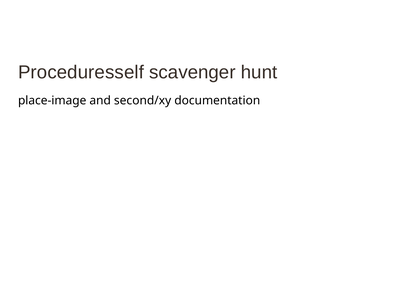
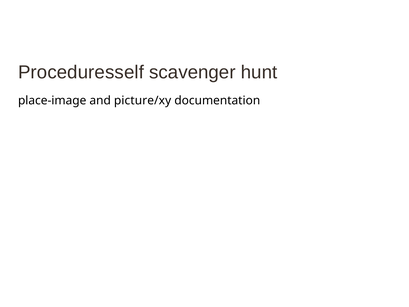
second/xy: second/xy -> picture/xy
